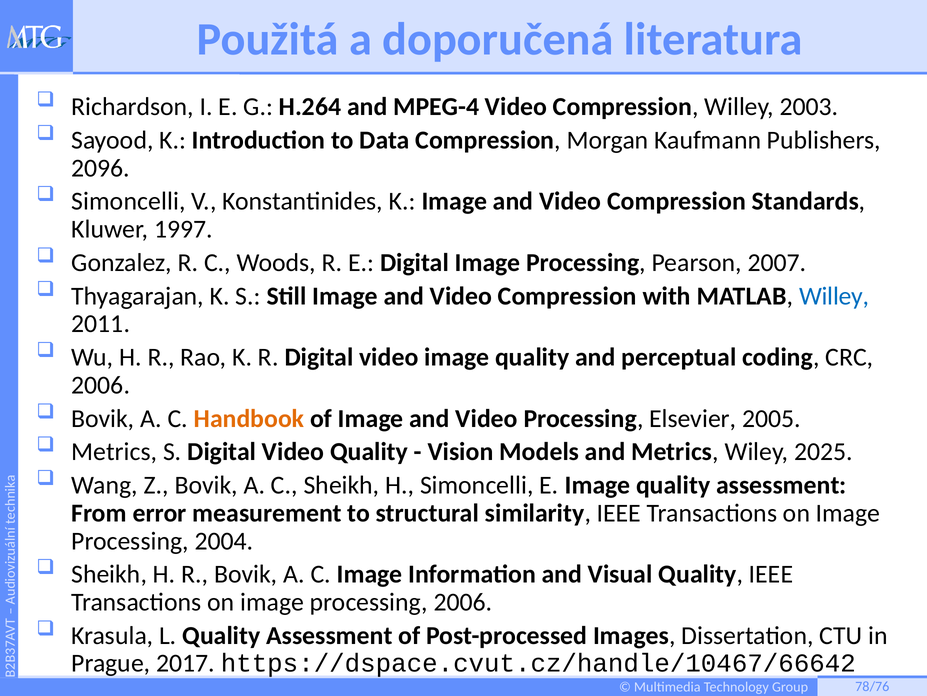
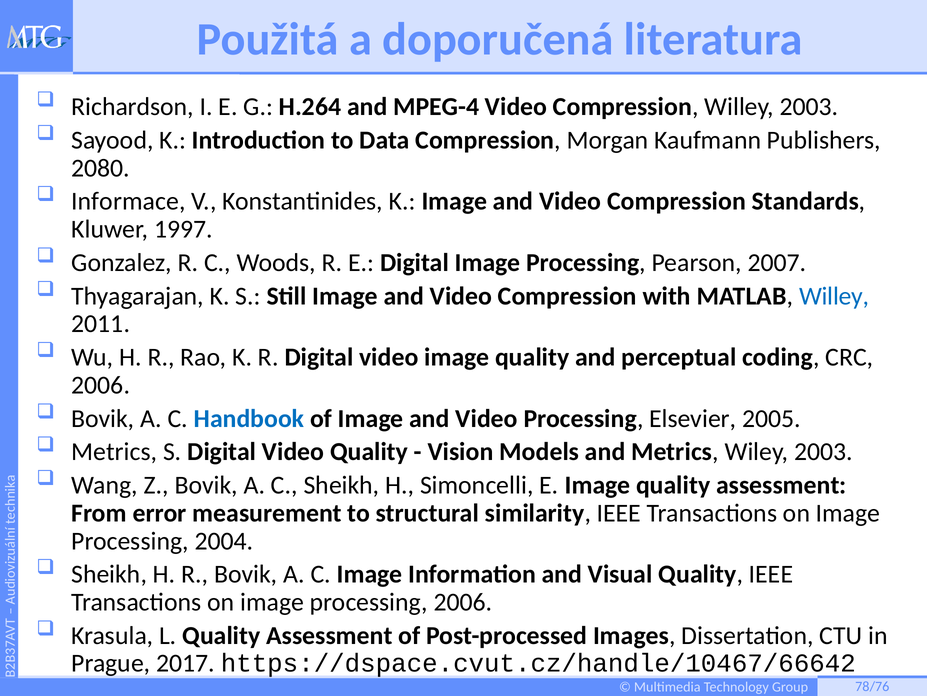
2096: 2096 -> 2080
Simoncelli at (128, 201): Simoncelli -> Informace
Handbook colour: orange -> blue
Wiley 2025: 2025 -> 2003
